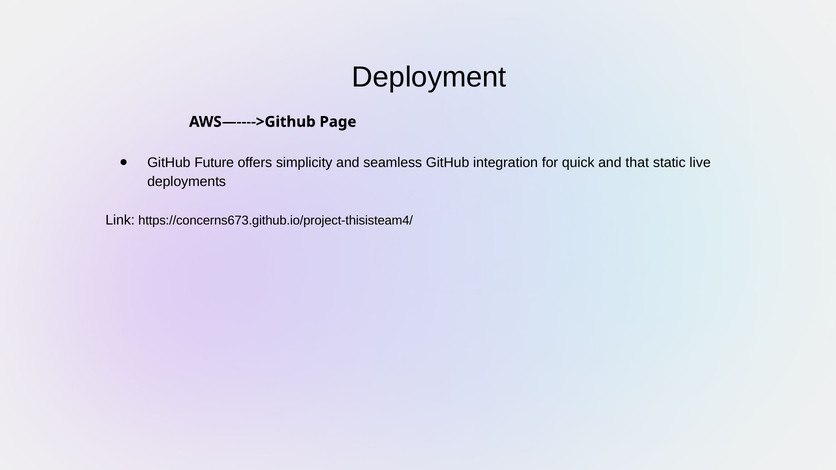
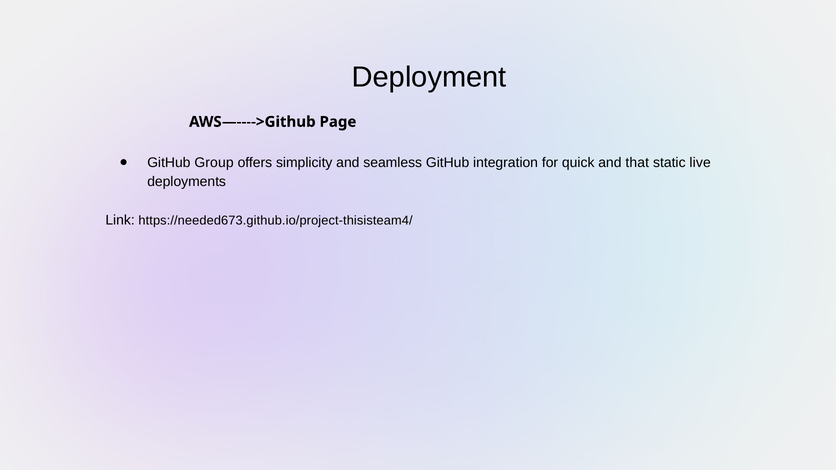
Future: Future -> Group
https://concerns673.github.io/project-thisisteam4/: https://concerns673.github.io/project-thisisteam4/ -> https://needed673.github.io/project-thisisteam4/
